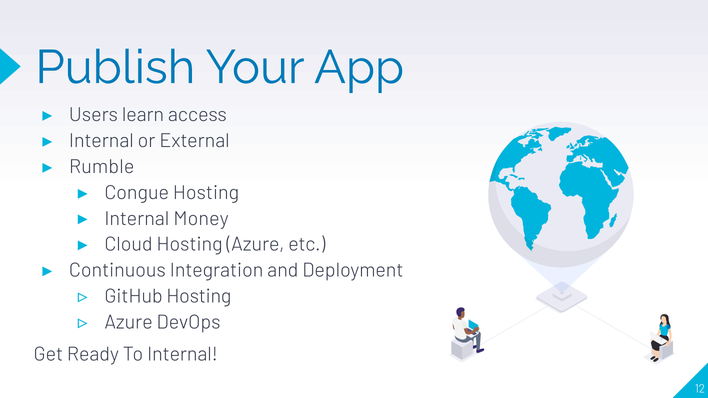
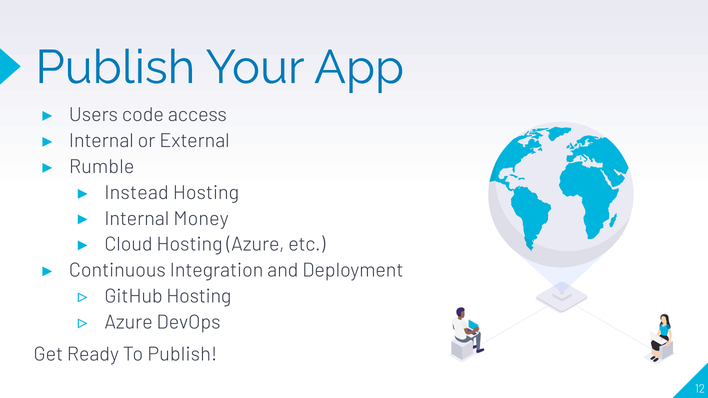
learn: learn -> code
Congue: Congue -> Instead
To Internal: Internal -> Publish
